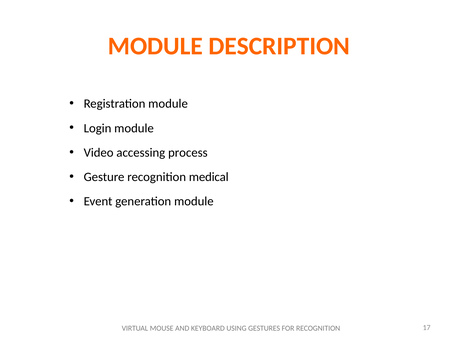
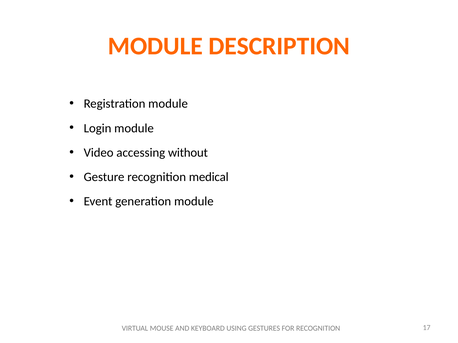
process: process -> without
